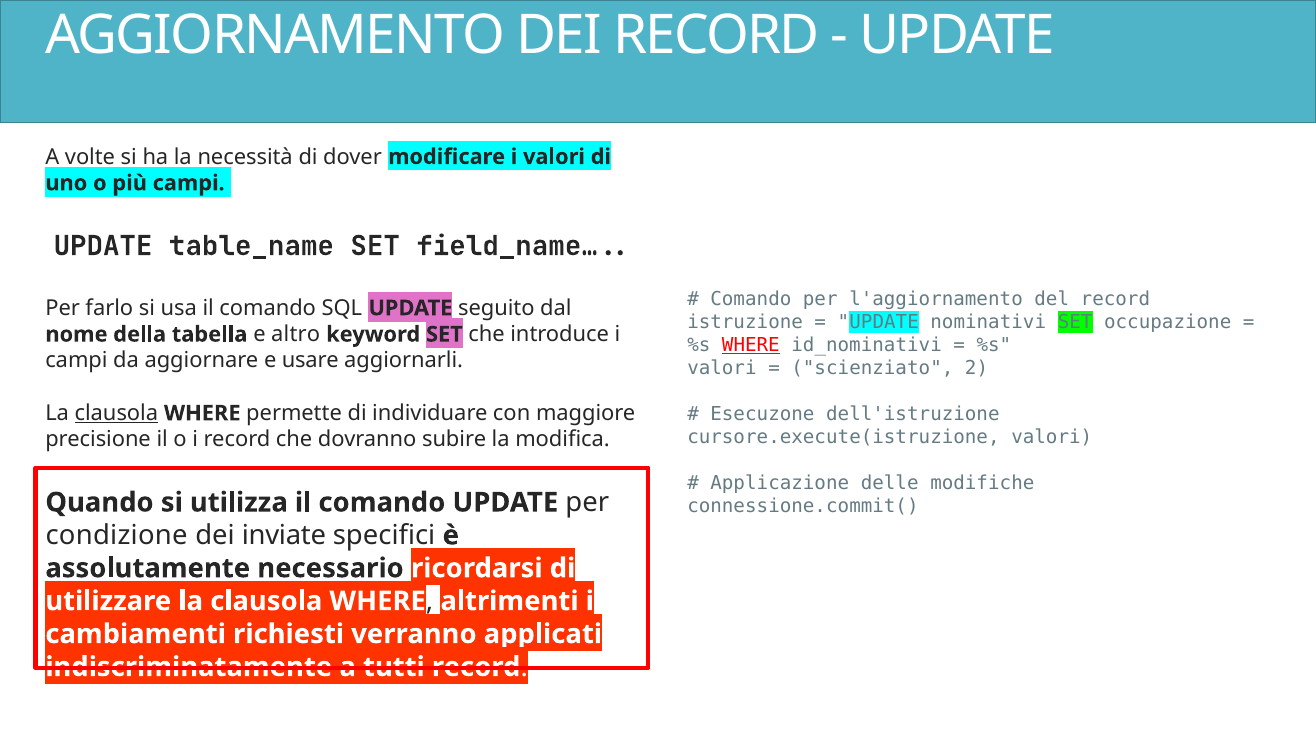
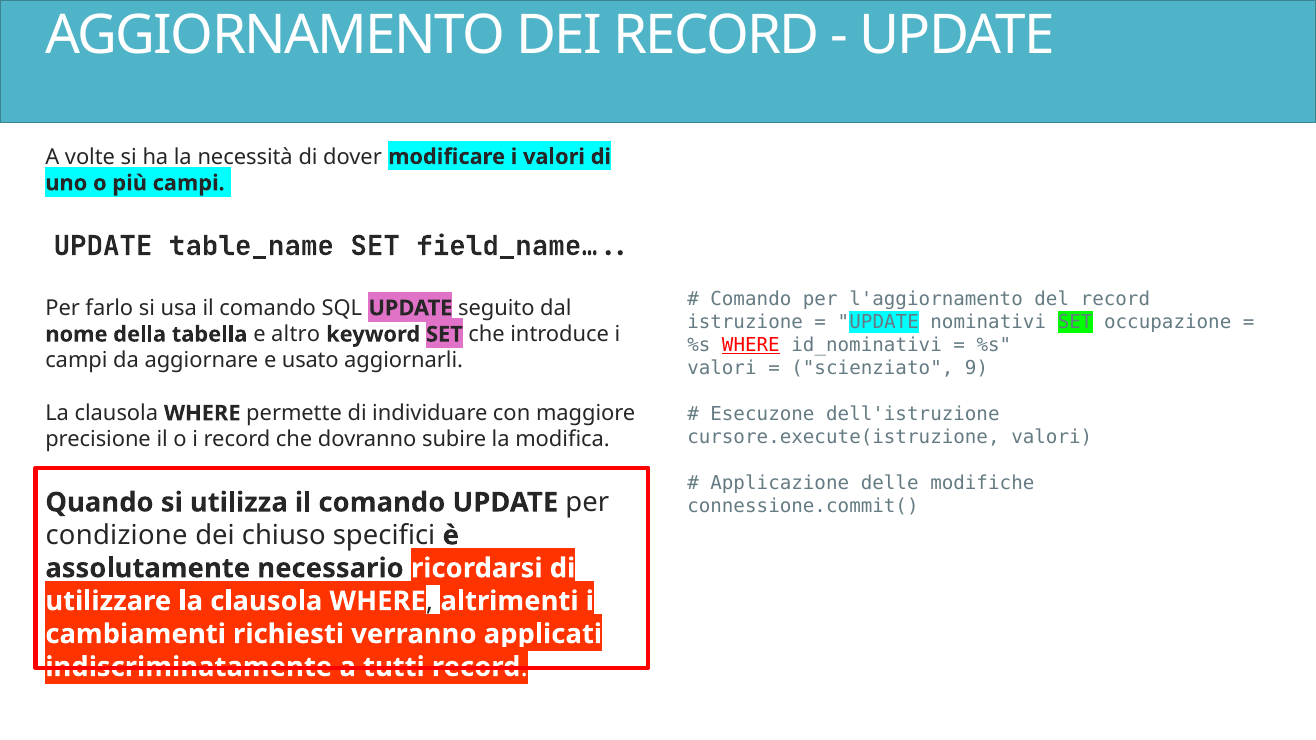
usare: usare -> usato
2: 2 -> 9
clausola at (116, 413) underline: present -> none
inviate: inviate -> chiuso
